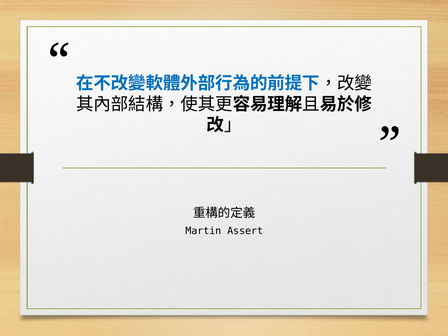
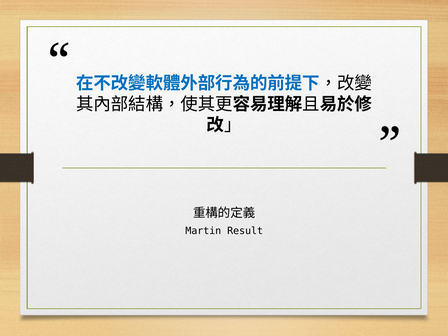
Assert: Assert -> Result
